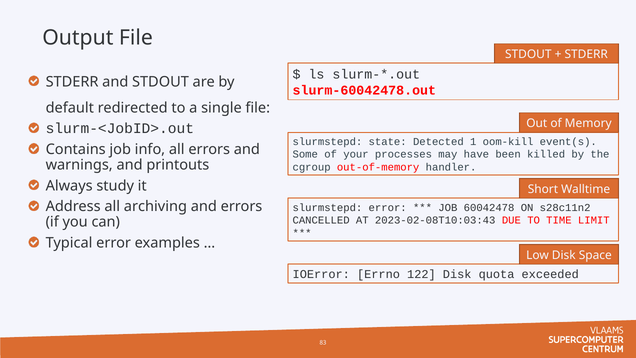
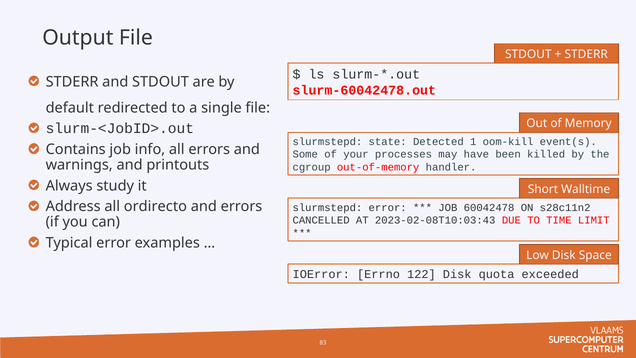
archiving: archiving -> ordirecto
